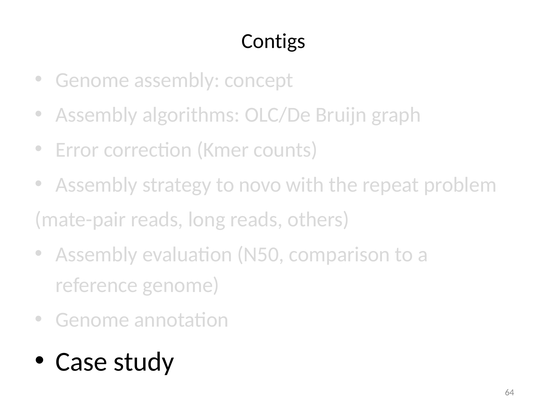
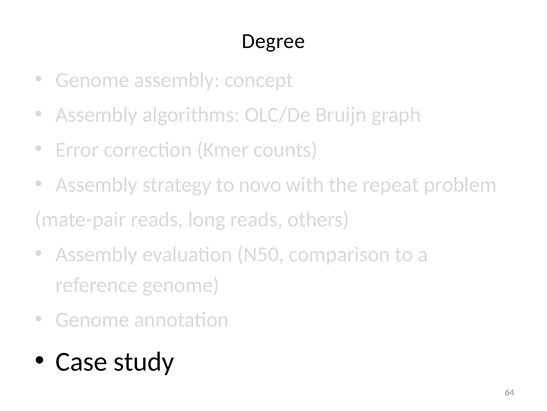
Contigs: Contigs -> Degree
